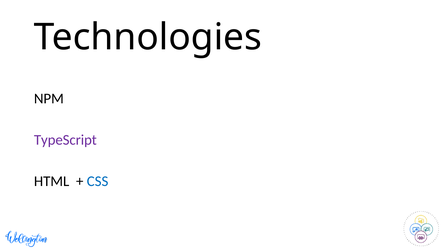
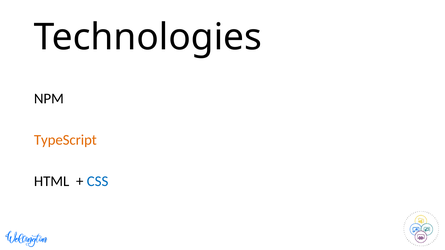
TypeScript colour: purple -> orange
